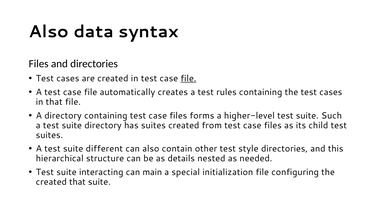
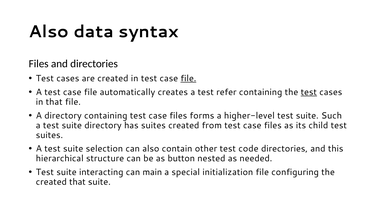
rules: rules -> refer
test at (309, 92) underline: none -> present
different: different -> selection
style: style -> code
details: details -> button
